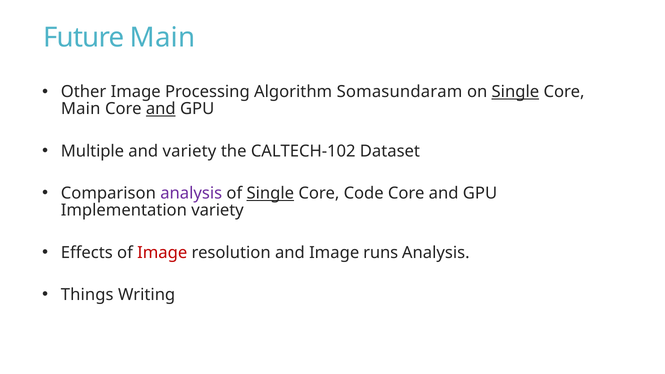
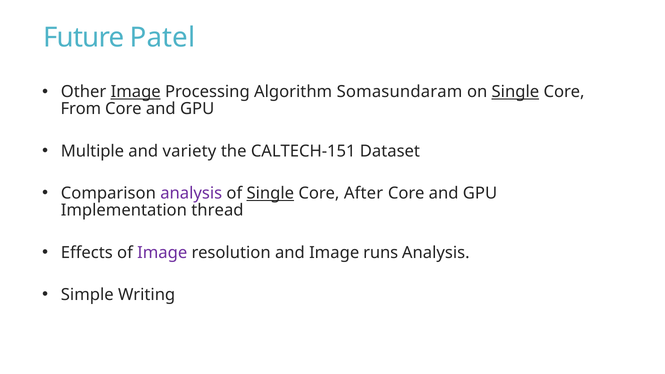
Future Main: Main -> Patel
Image at (136, 92) underline: none -> present
Main at (81, 109): Main -> From
and at (161, 109) underline: present -> none
CALTECH-102: CALTECH-102 -> CALTECH-151
Code: Code -> After
Implementation variety: variety -> thread
Image at (162, 253) colour: red -> purple
Things: Things -> Simple
